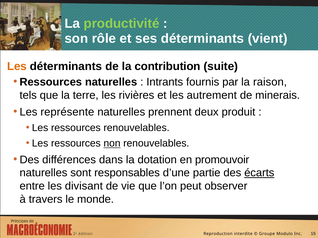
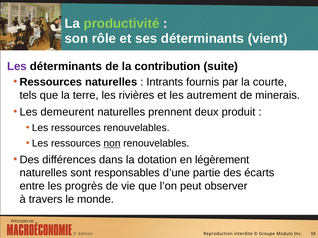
Les at (17, 66) colour: orange -> purple
raison: raison -> courte
représente: représente -> demeurent
promouvoir: promouvoir -> légèrement
écarts underline: present -> none
divisant: divisant -> progrès
